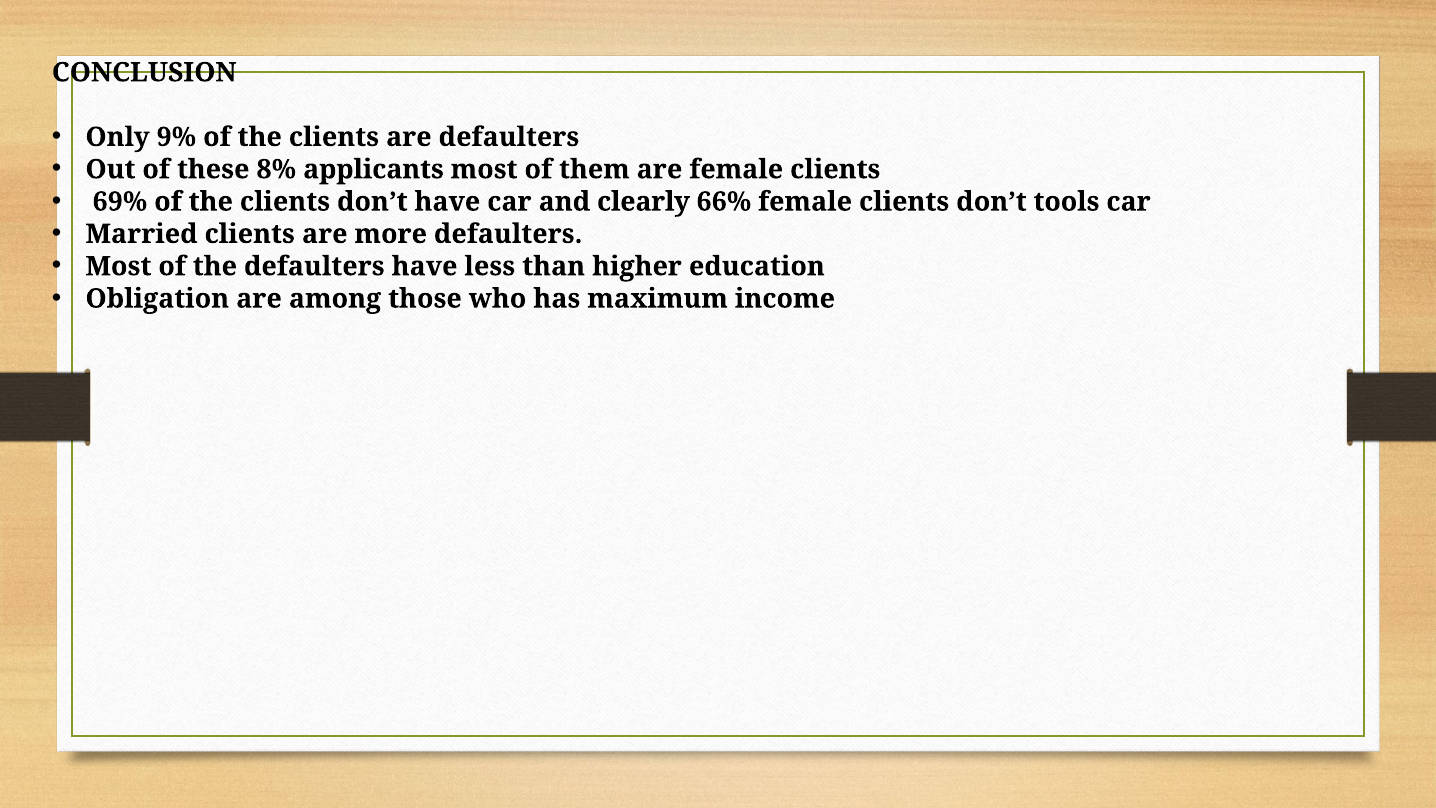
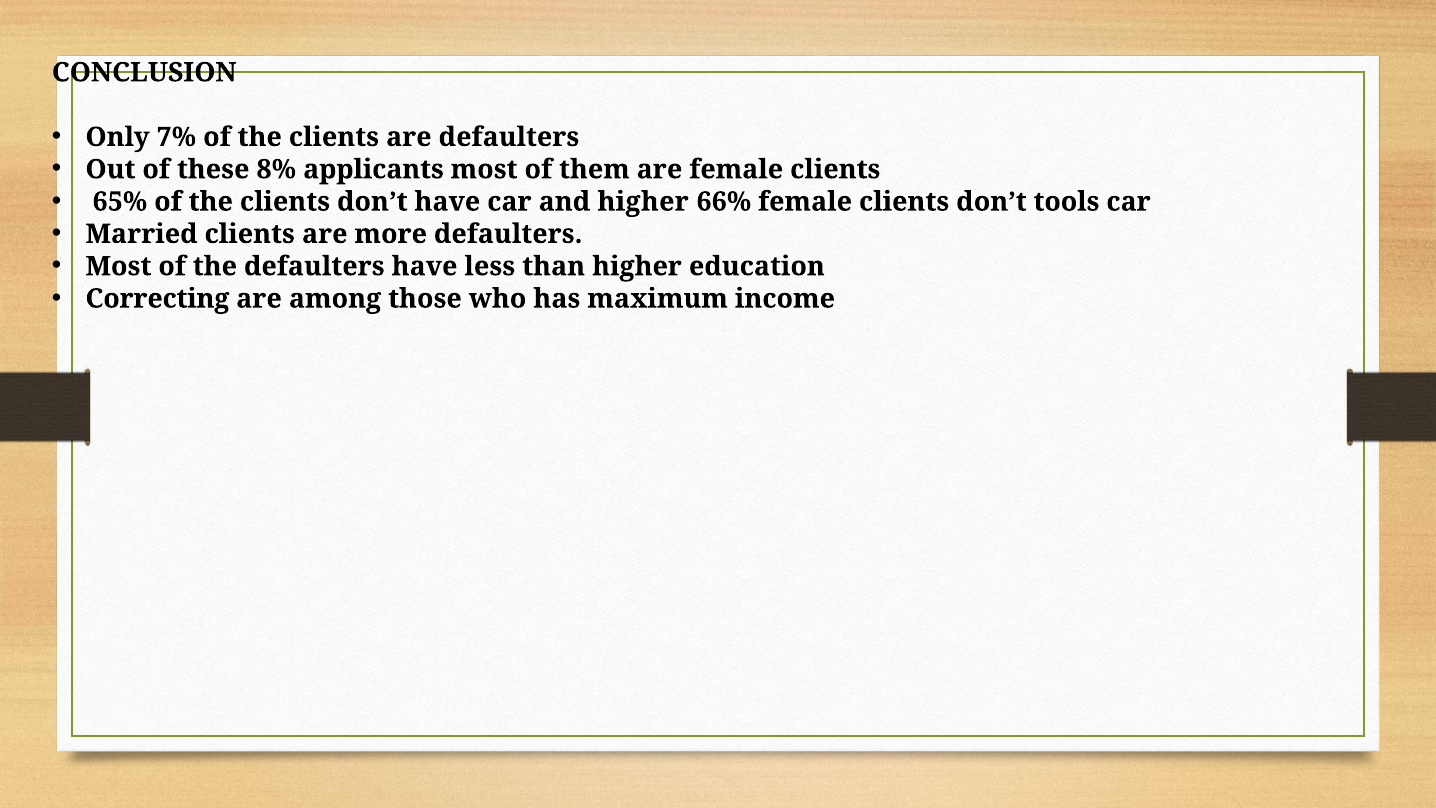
9%: 9% -> 7%
69%: 69% -> 65%
and clearly: clearly -> higher
Obligation: Obligation -> Correcting
